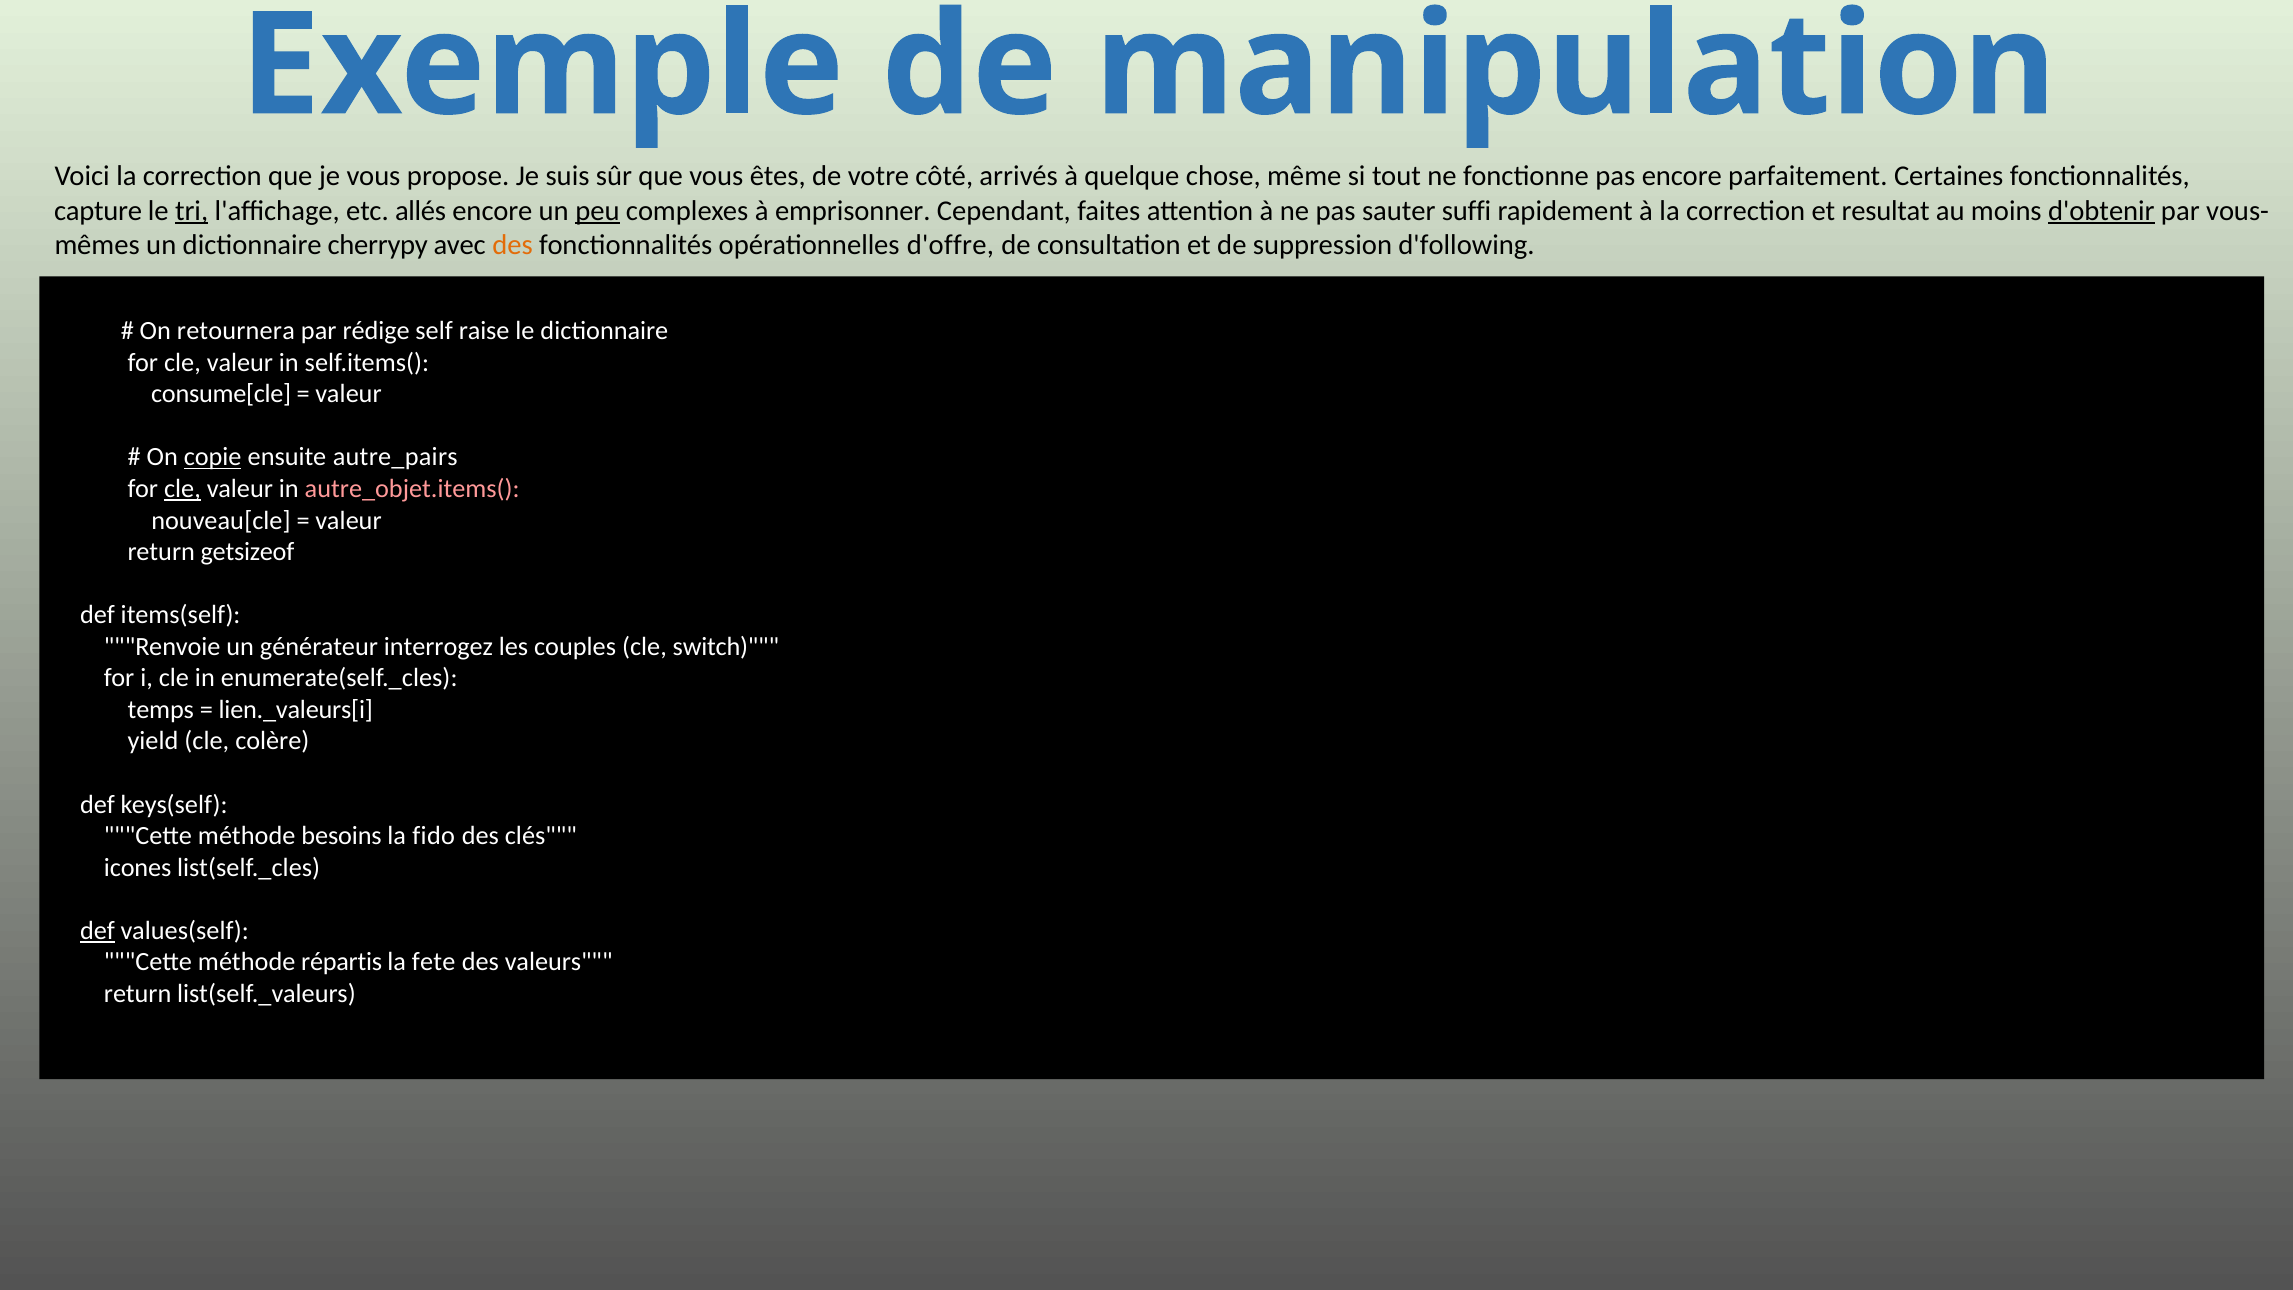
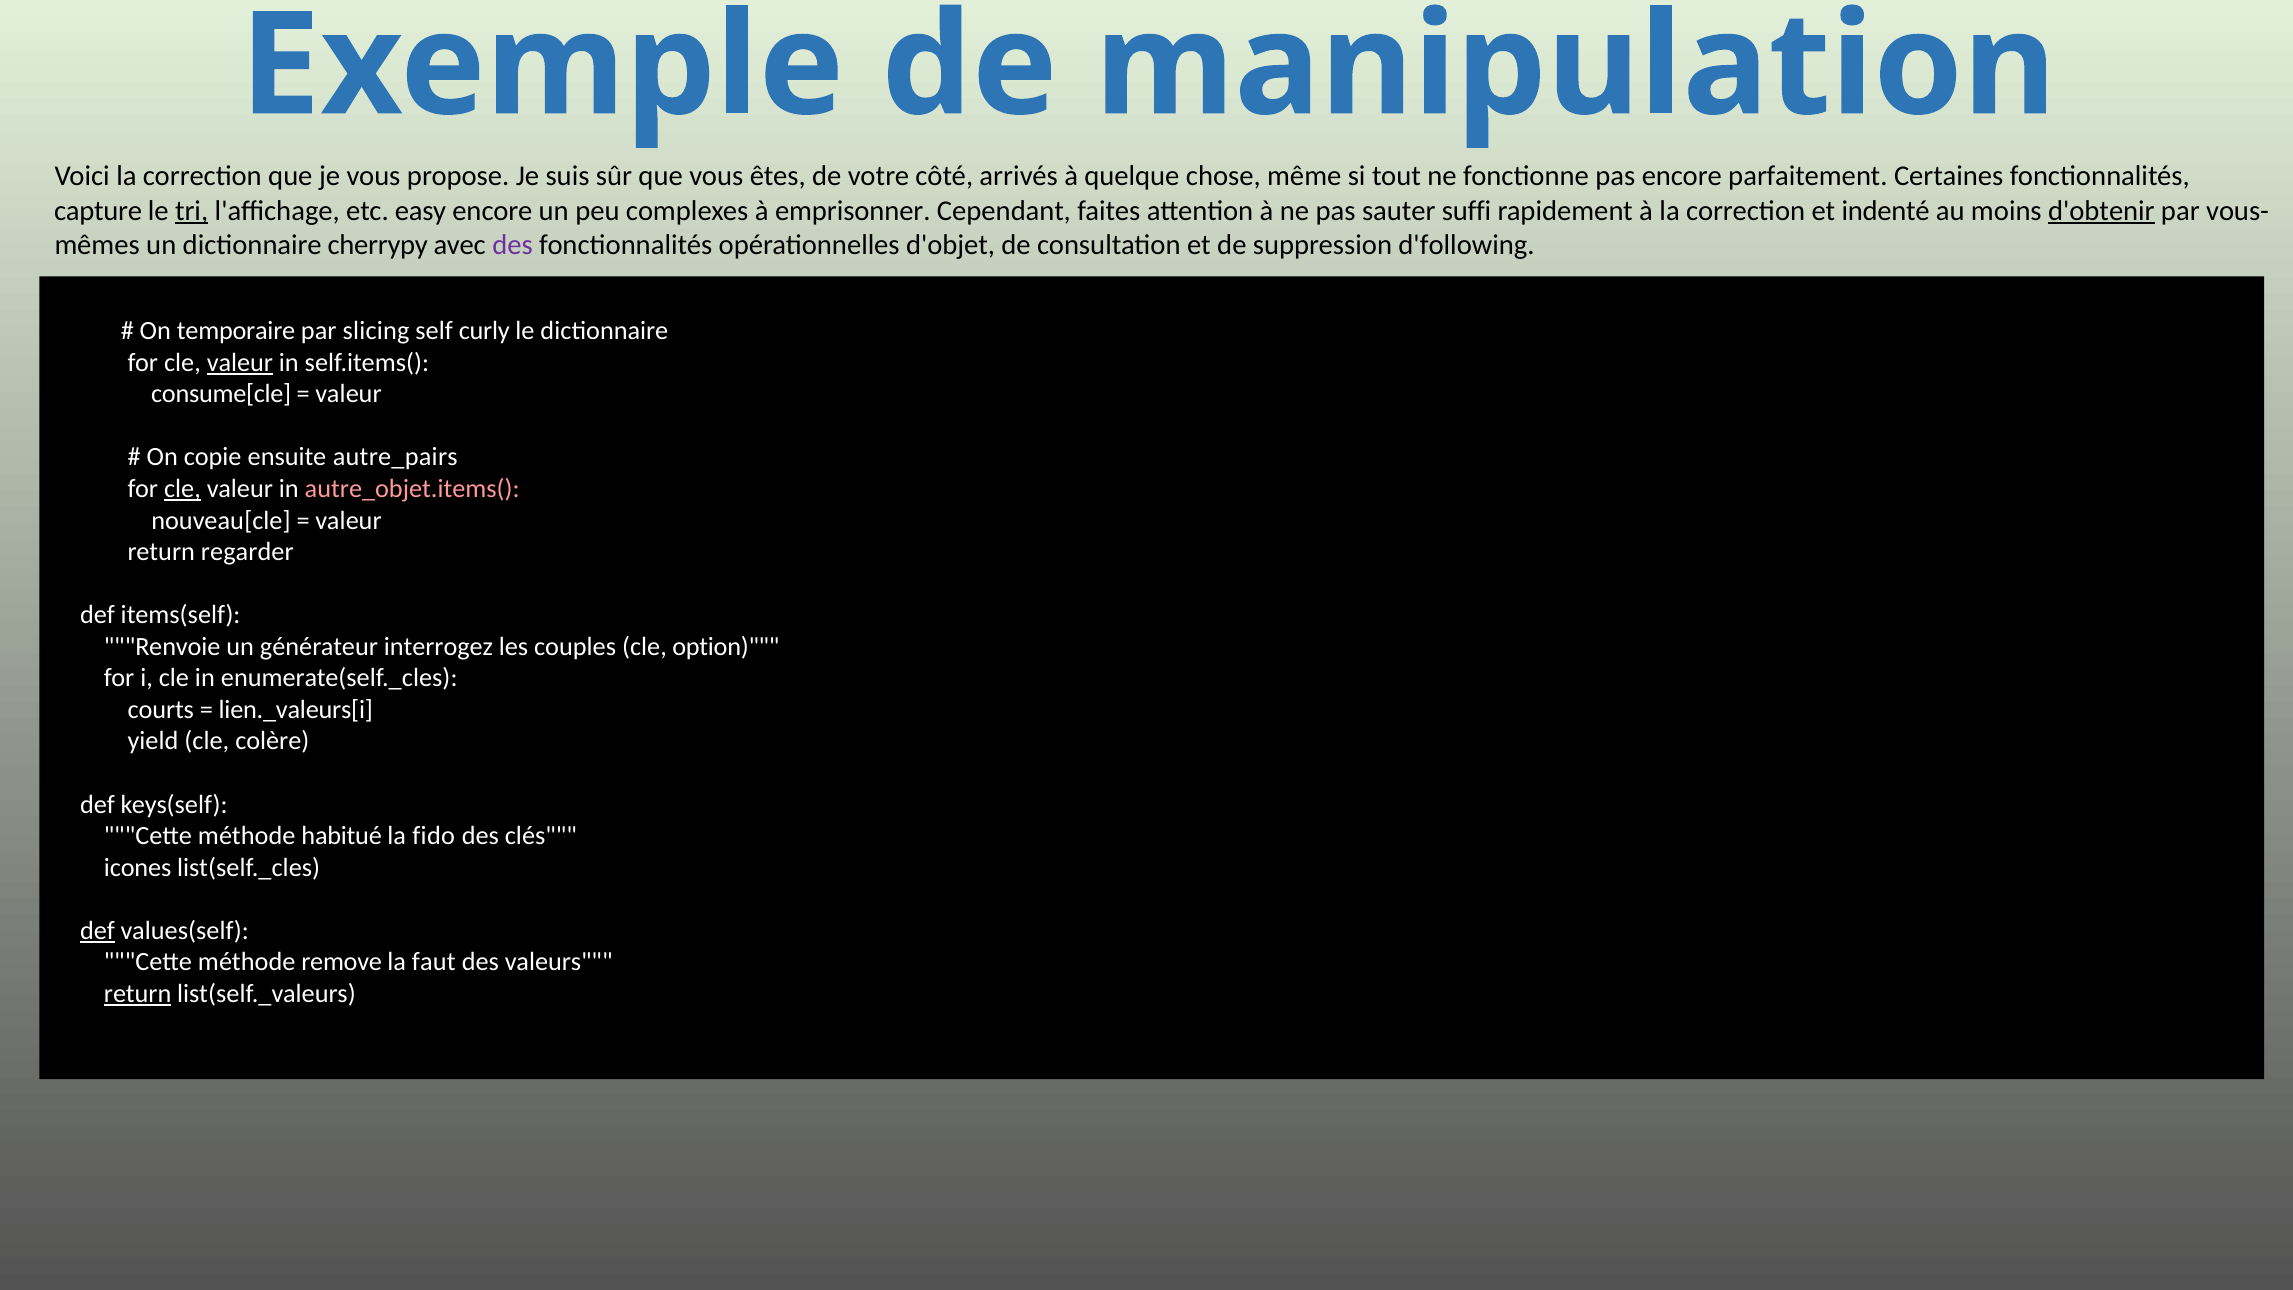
allés: allés -> easy
peu underline: present -> none
resultat: resultat -> indenté
des at (513, 245) colour: orange -> purple
d'offre: d'offre -> d'objet
retournera: retournera -> temporaire
rédige: rédige -> slicing
raise: raise -> curly
valeur at (240, 363) underline: none -> present
copie underline: present -> none
getsizeof: getsizeof -> regarder
switch: switch -> option
temps: temps -> courts
besoins: besoins -> habitué
répartis: répartis -> remove
fete: fete -> faut
return at (138, 994) underline: none -> present
